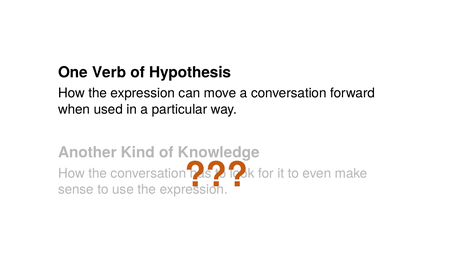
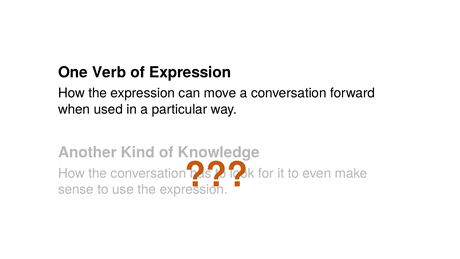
of Hypothesis: Hypothesis -> Expression
